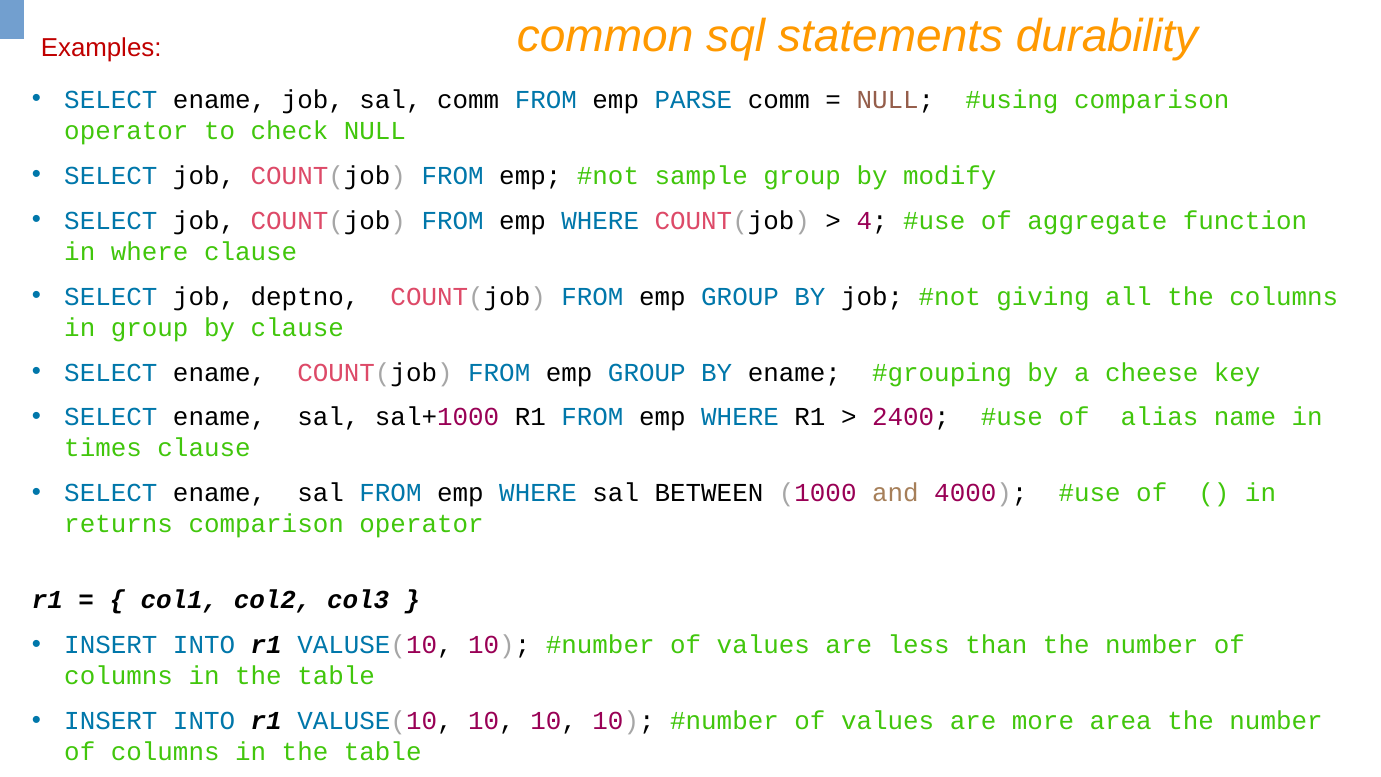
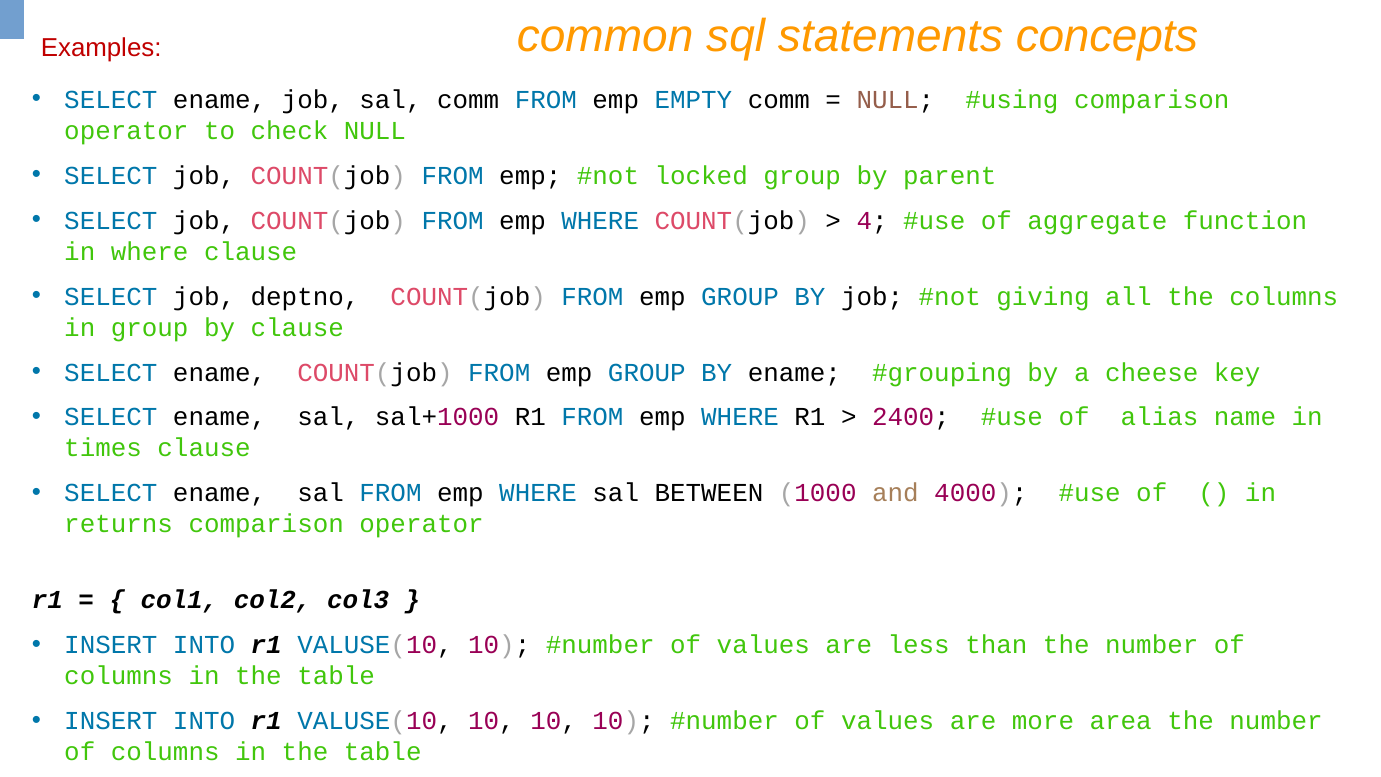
durability: durability -> concepts
PARSE: PARSE -> EMPTY
sample: sample -> locked
modify: modify -> parent
